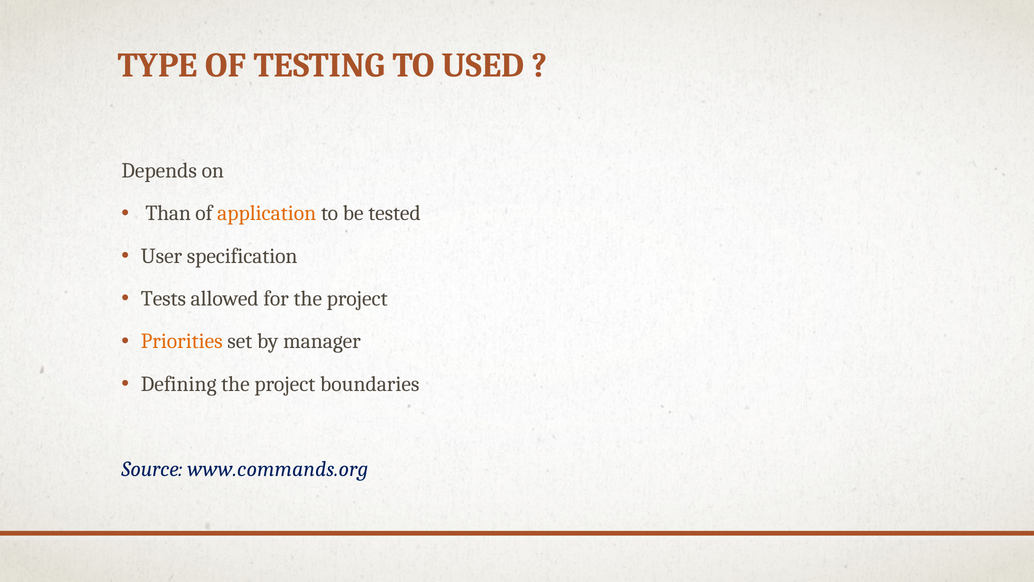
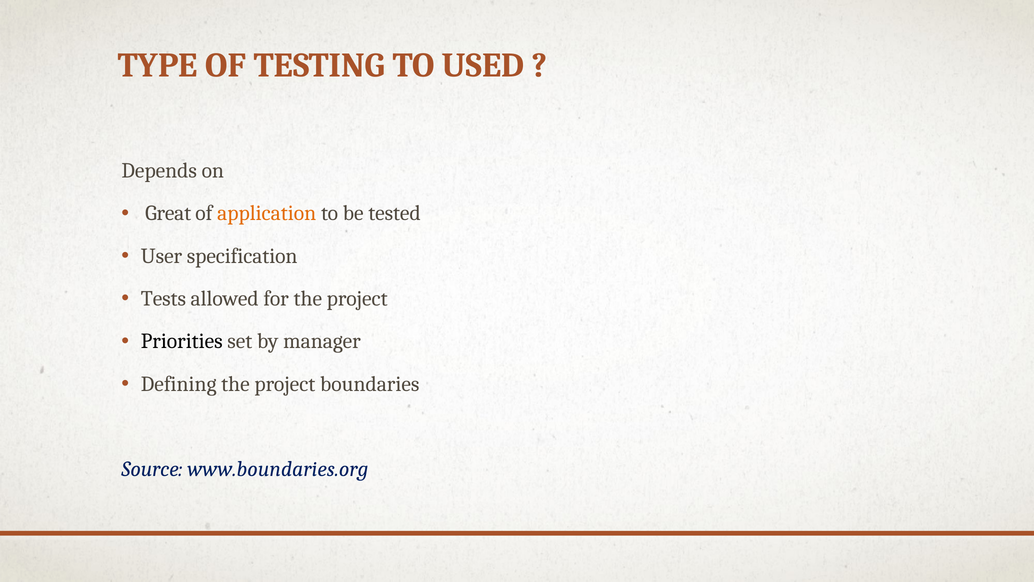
Than: Than -> Great
Priorities colour: orange -> black
www.commands.org: www.commands.org -> www.boundaries.org
